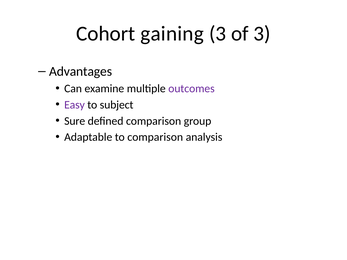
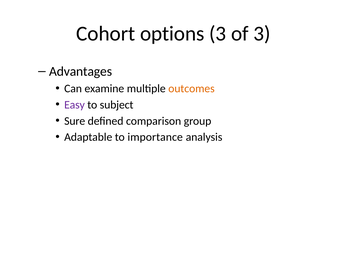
gaining: gaining -> options
outcomes colour: purple -> orange
to comparison: comparison -> importance
